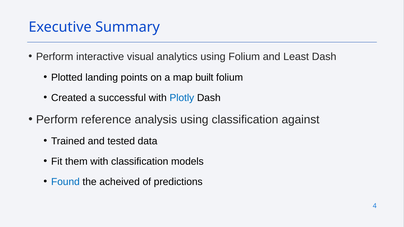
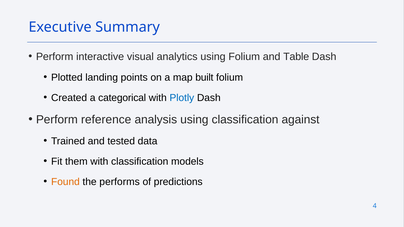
Least: Least -> Table
successful: successful -> categorical
Found colour: blue -> orange
acheived: acheived -> performs
